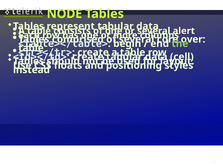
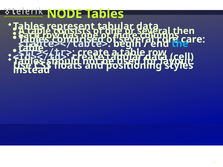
alert: alert -> then
over: over -> care
the colour: light green -> light blue
